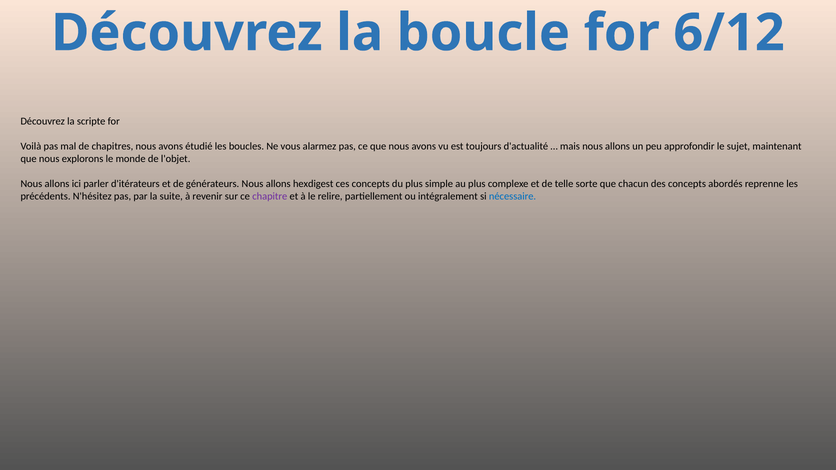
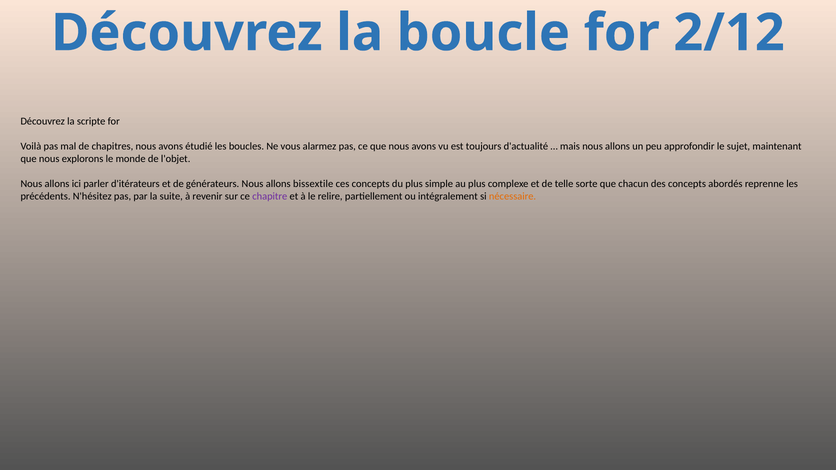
6/12: 6/12 -> 2/12
hexdigest: hexdigest -> bissextile
nécessaire colour: blue -> orange
